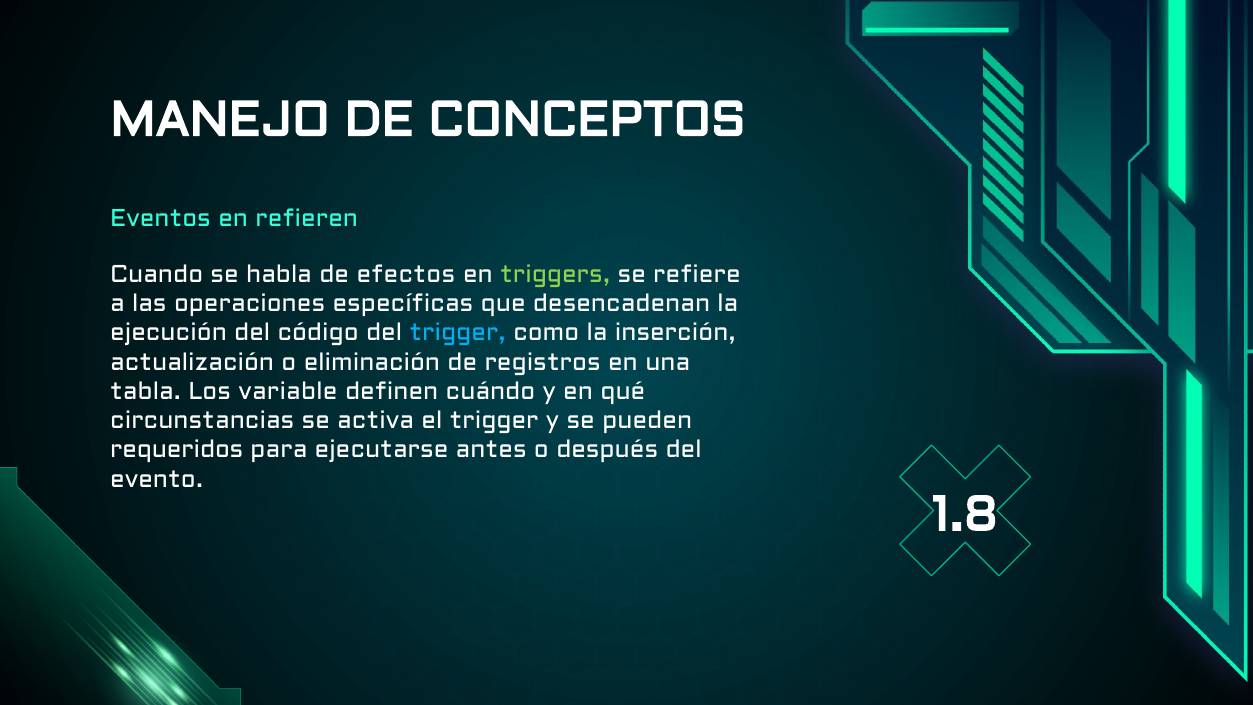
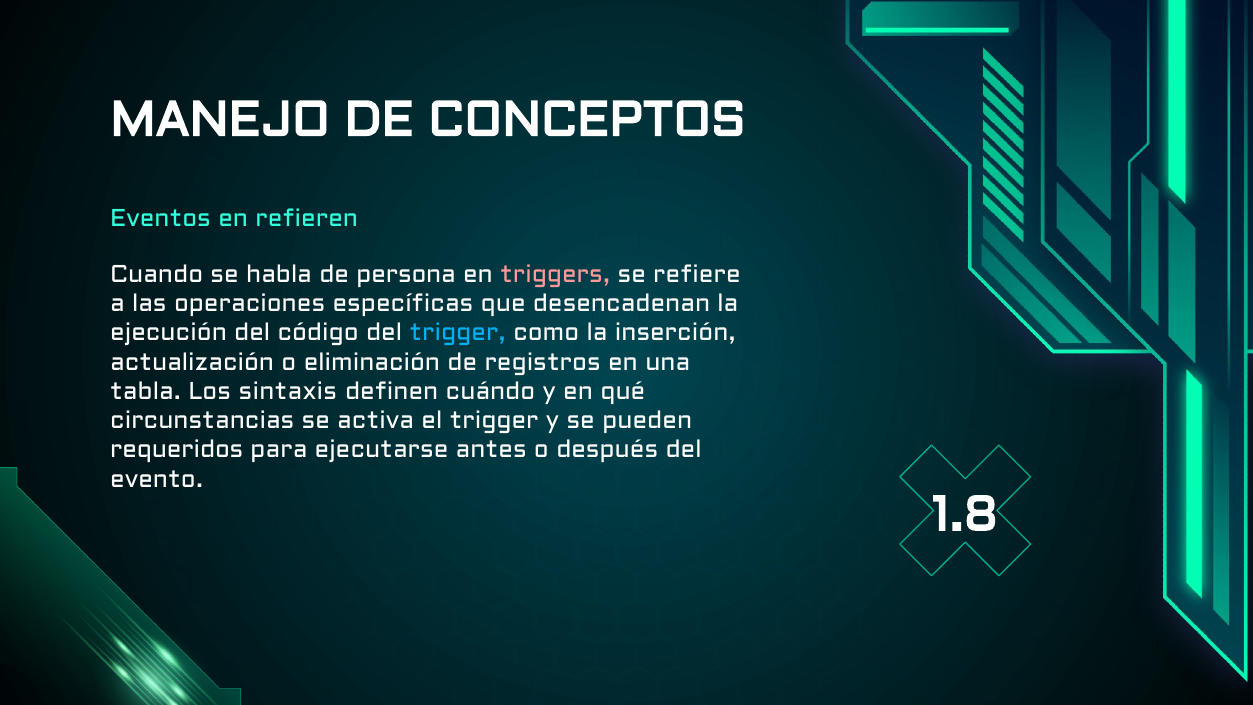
efectos: efectos -> persona
triggers colour: light green -> pink
variable: variable -> sintaxis
